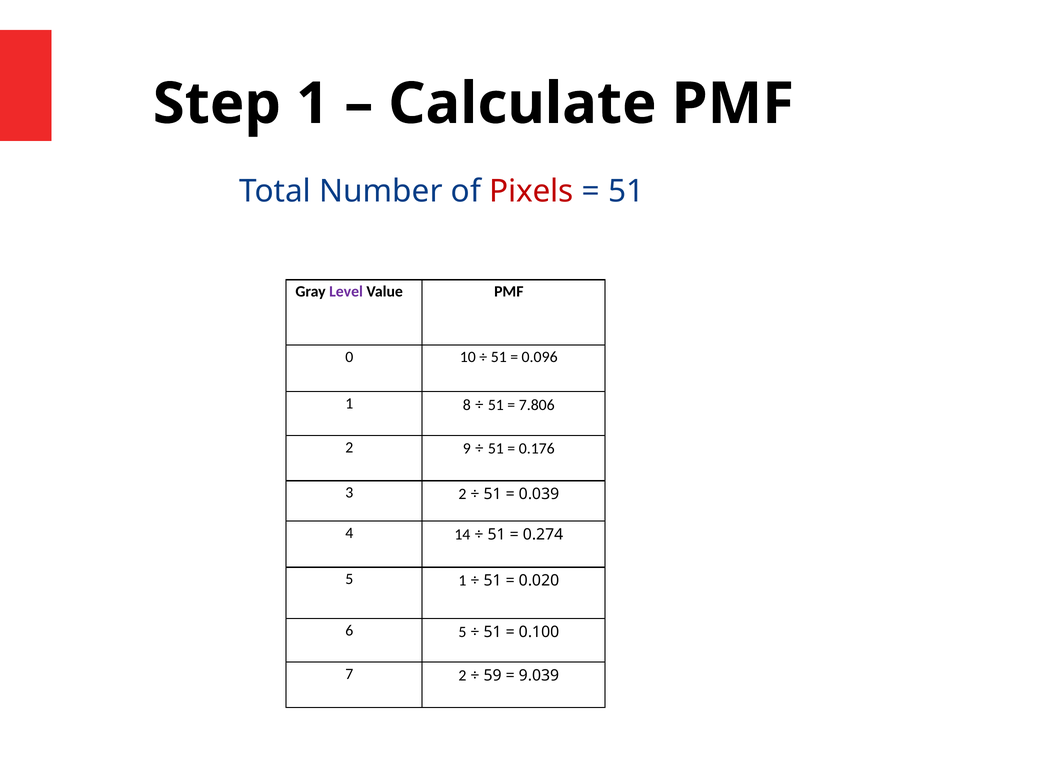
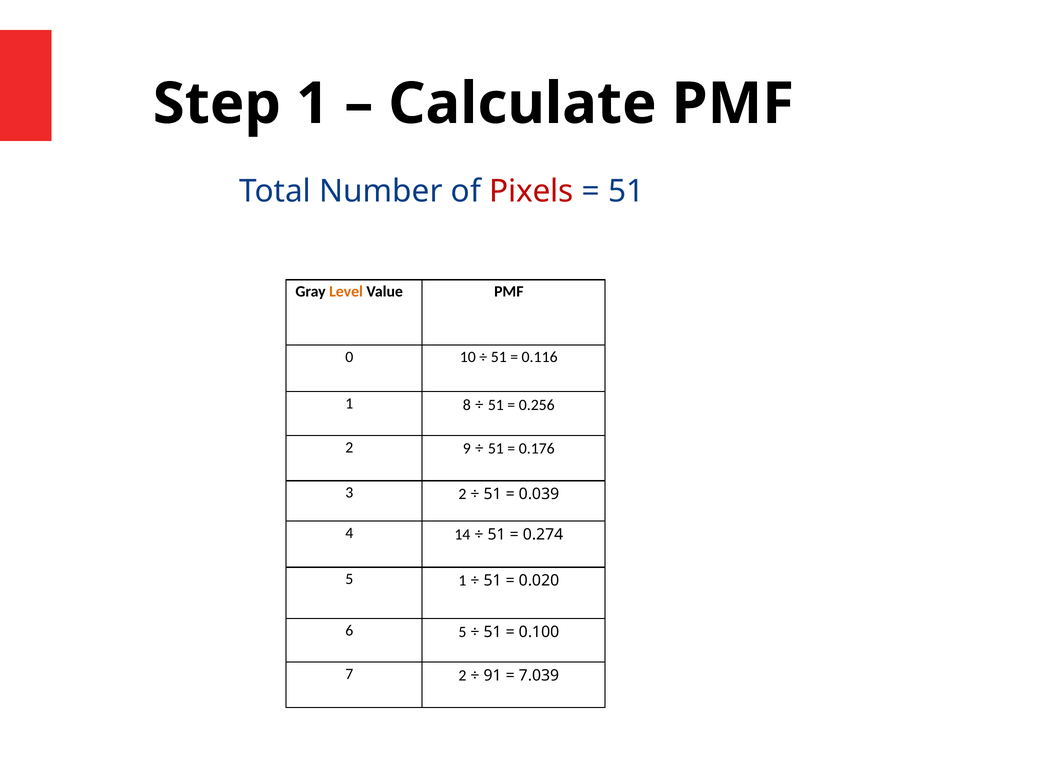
Level colour: purple -> orange
0.096: 0.096 -> 0.116
7.806: 7.806 -> 0.256
59: 59 -> 91
9.039: 9.039 -> 7.039
